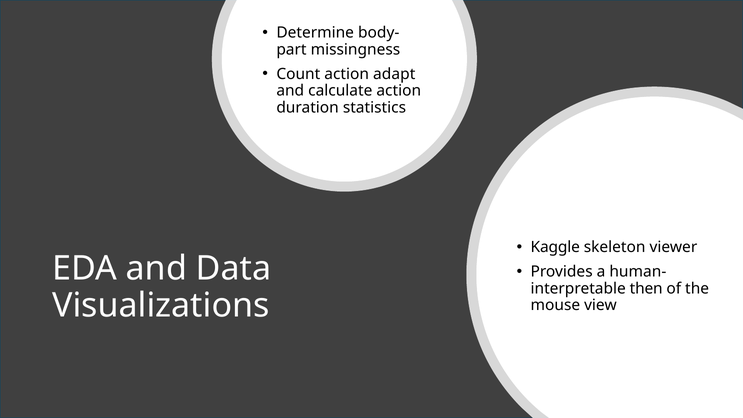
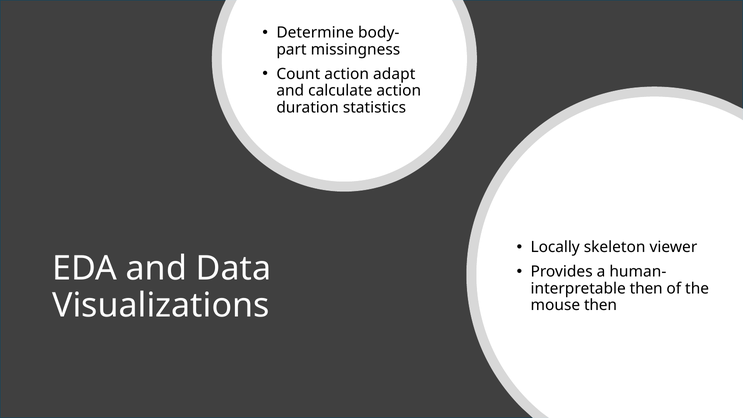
Kaggle: Kaggle -> Locally
mouse view: view -> then
